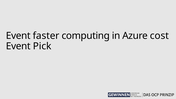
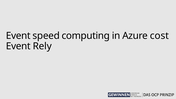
faster: faster -> speed
Pick: Pick -> Rely
